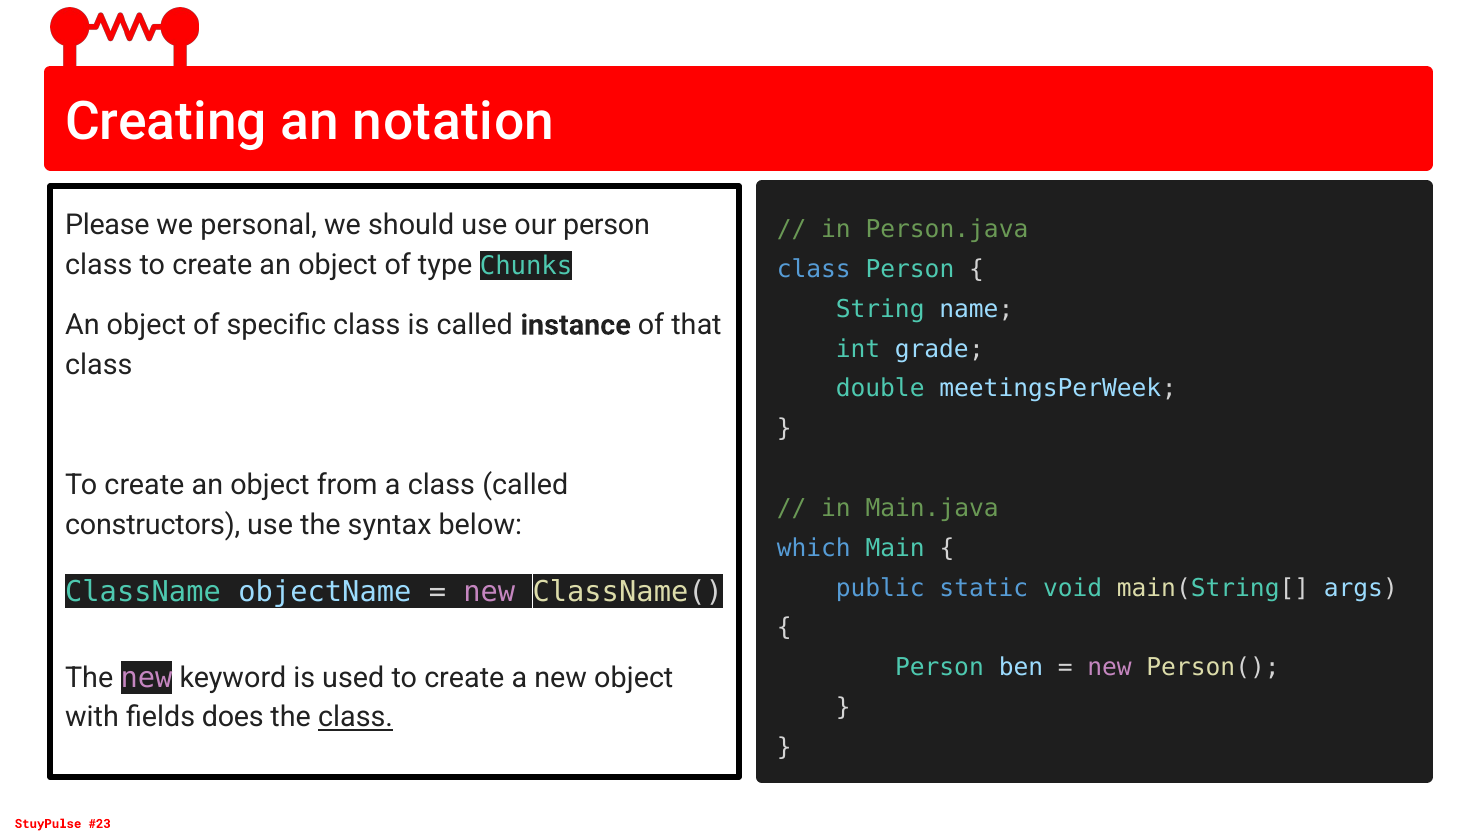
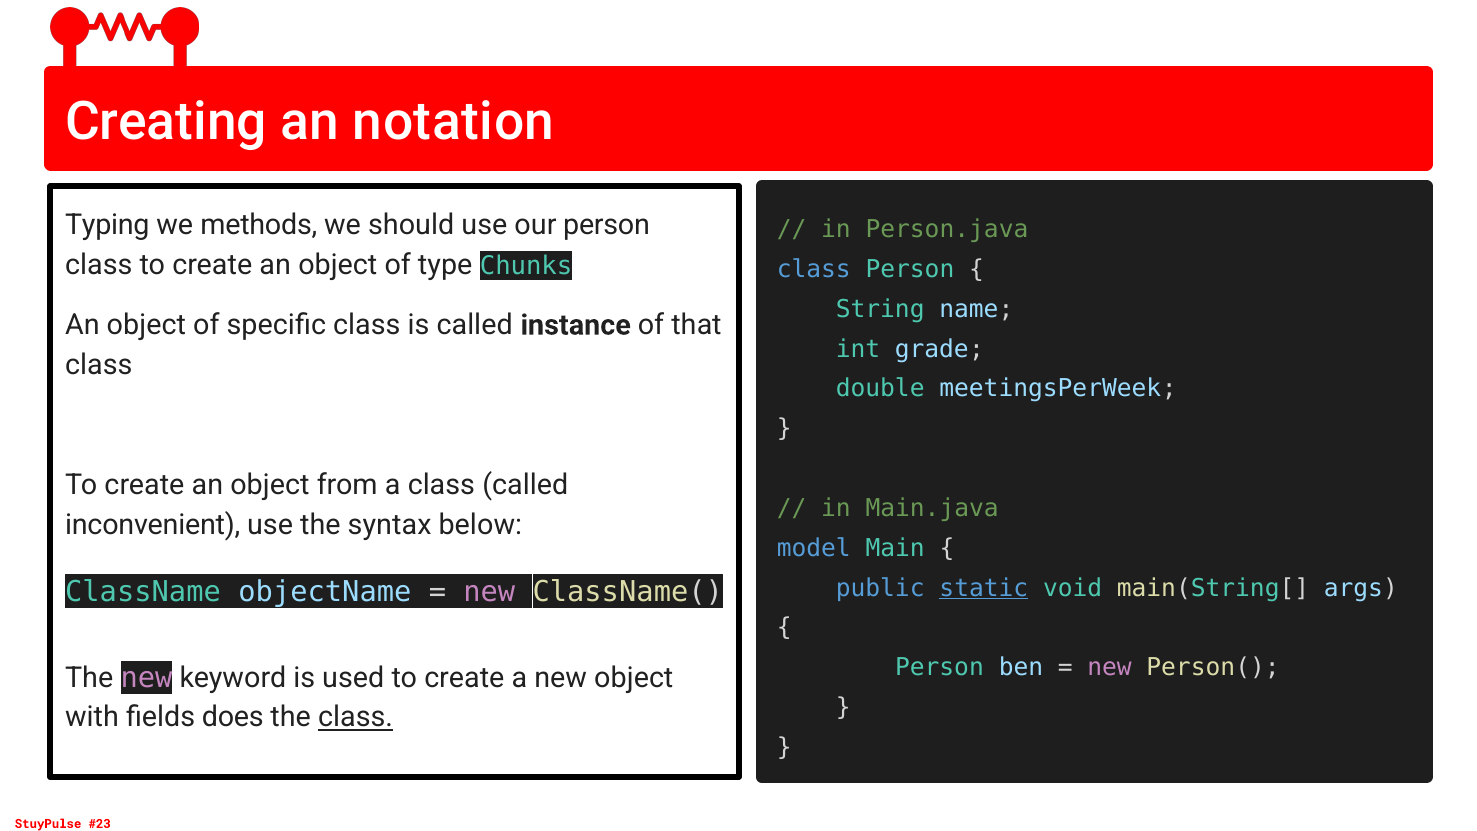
Please: Please -> Typing
personal: personal -> methods
constructors: constructors -> inconvenient
which: which -> model
static underline: none -> present
